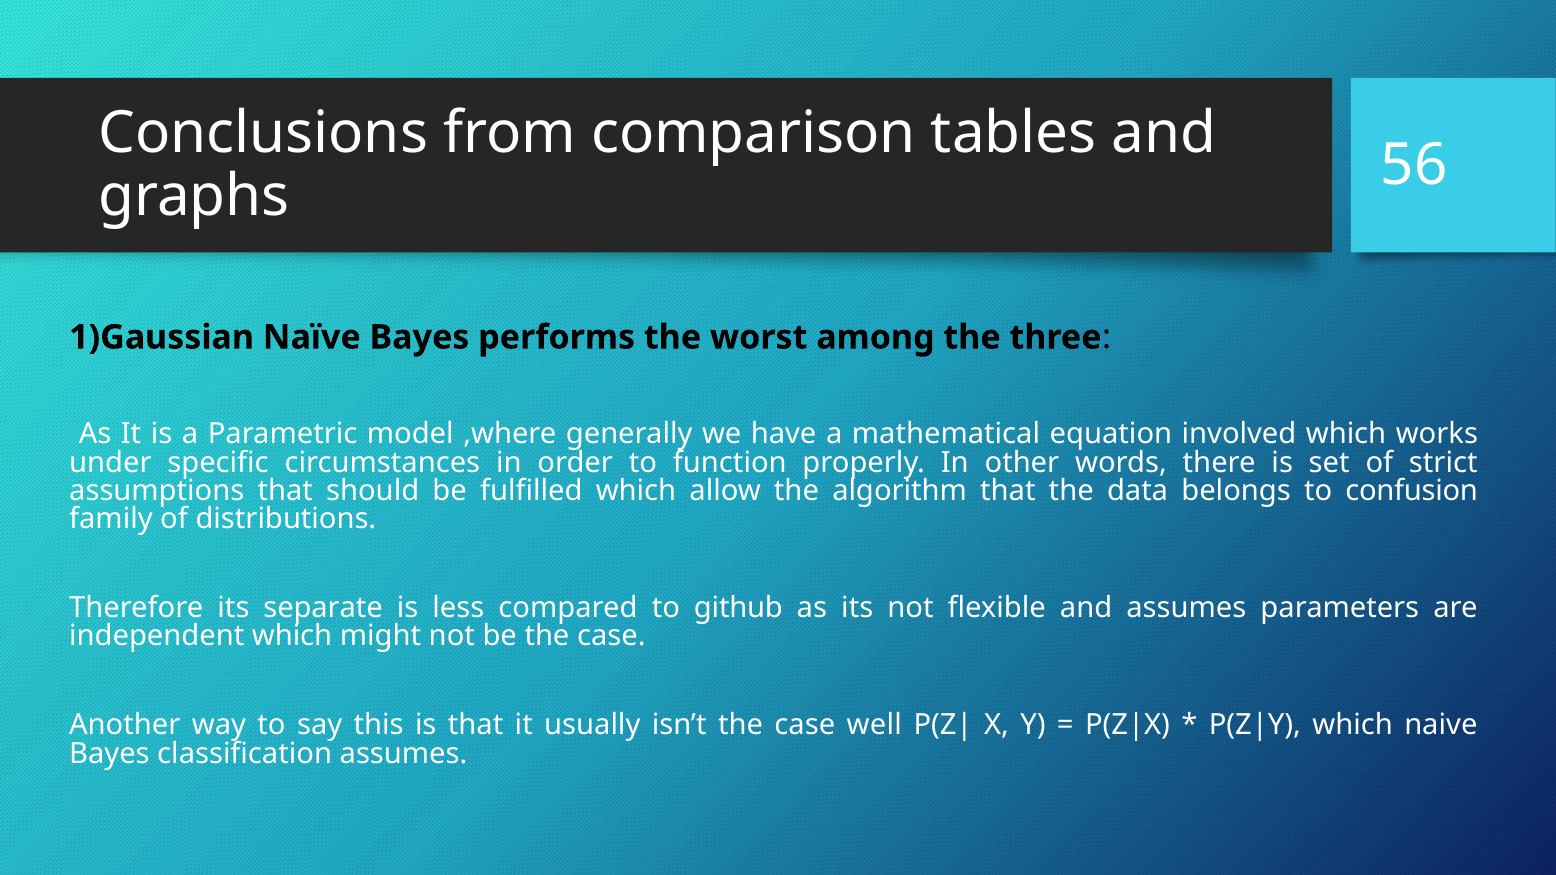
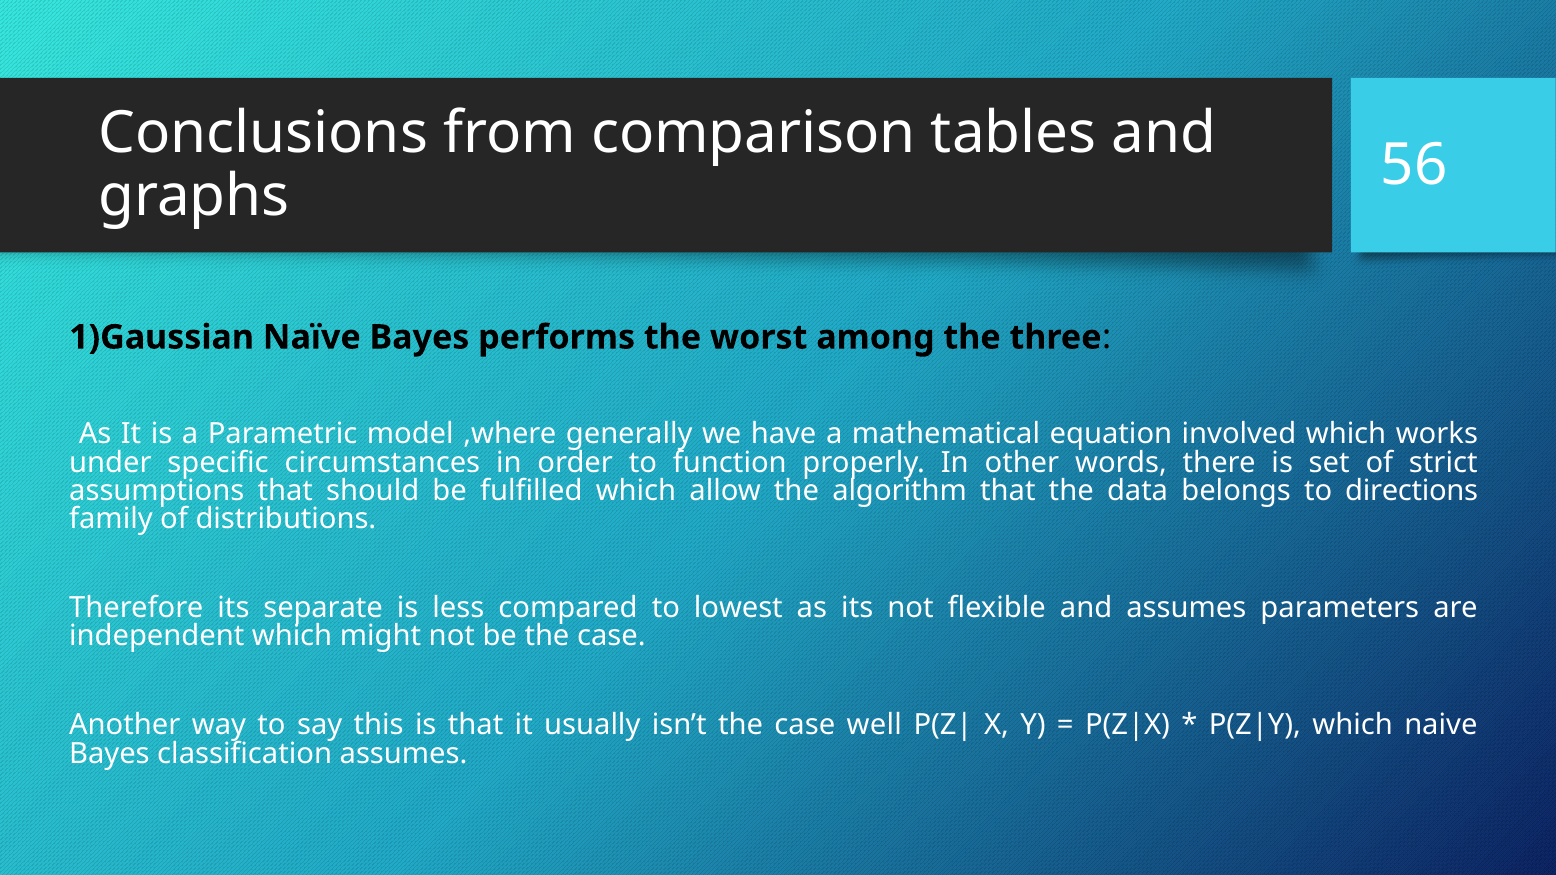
confusion: confusion -> directions
github: github -> lowest
